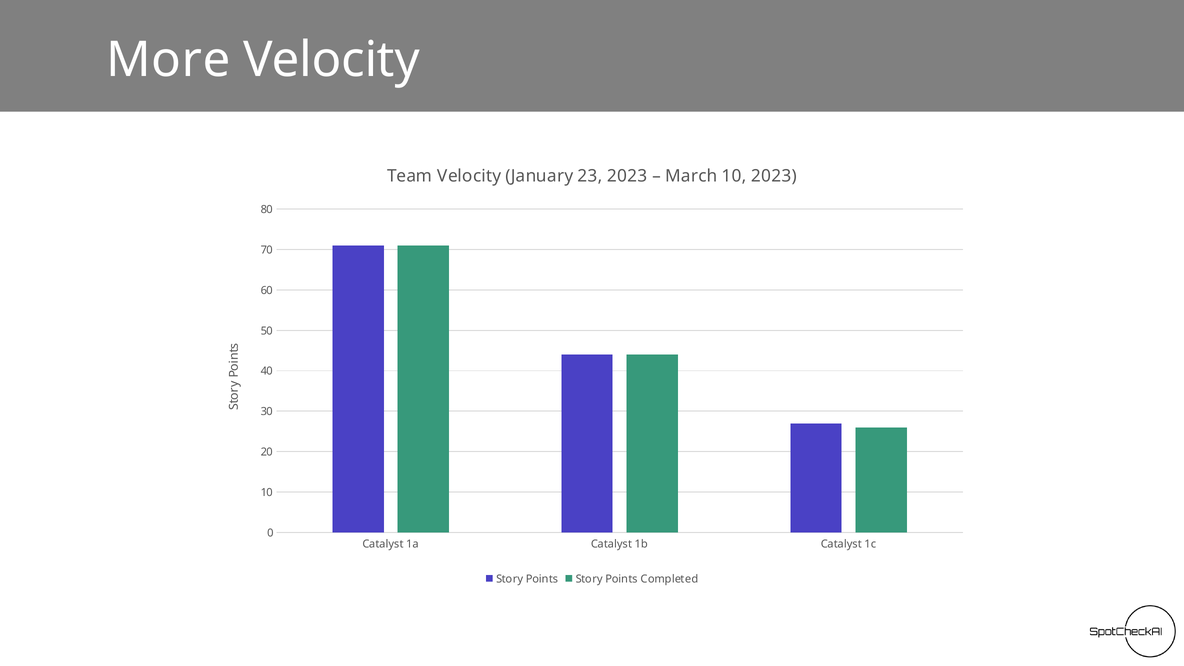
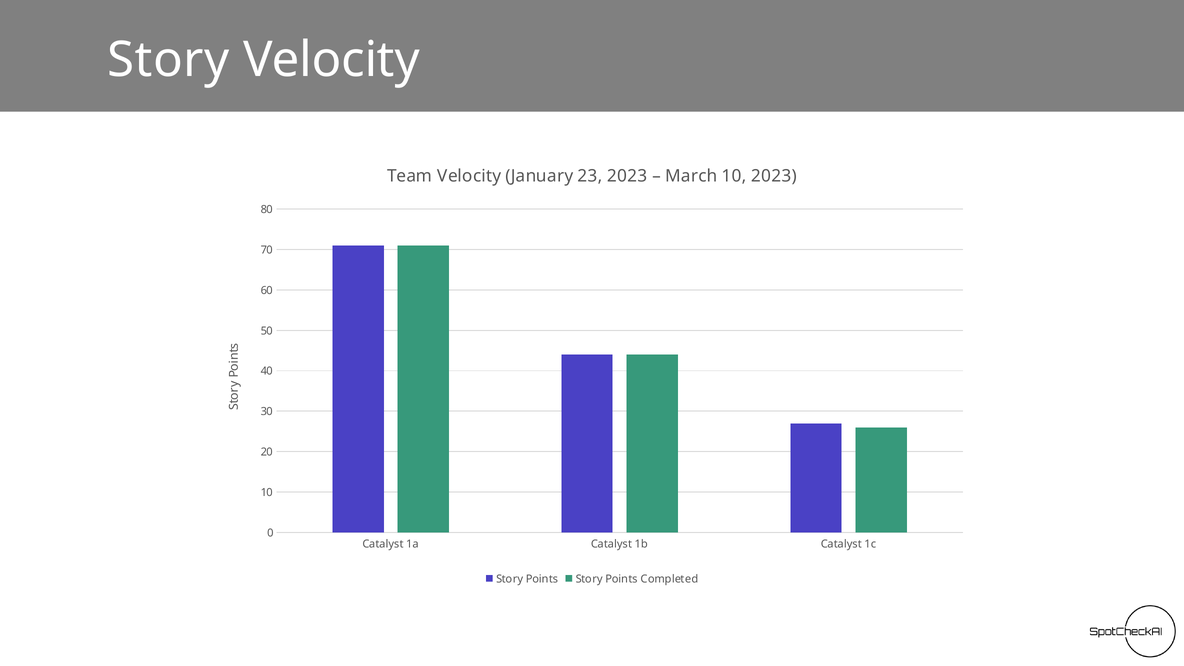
More at (168, 60): More -> Story
